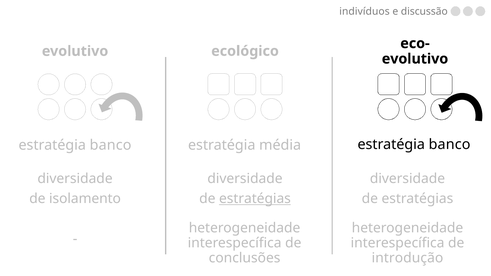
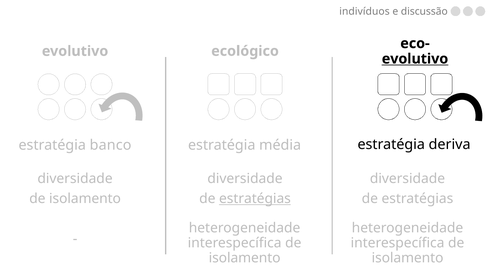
evolutivo at (415, 59) underline: none -> present
média estratégia banco: banco -> deriva
conclusões at (245, 258): conclusões -> isolamento
introdução at (407, 258): introdução -> isolamento
